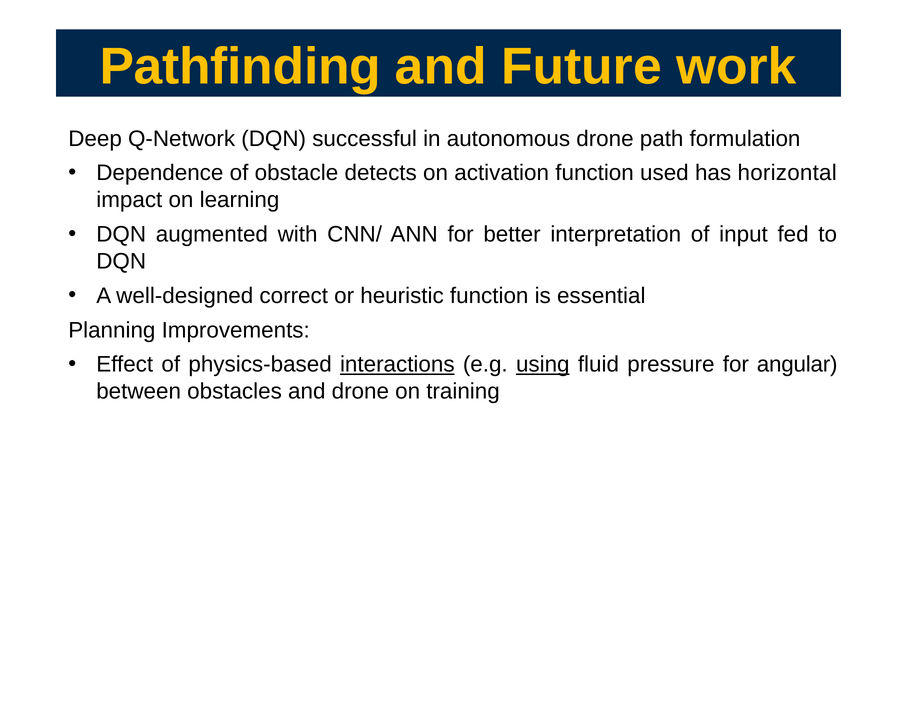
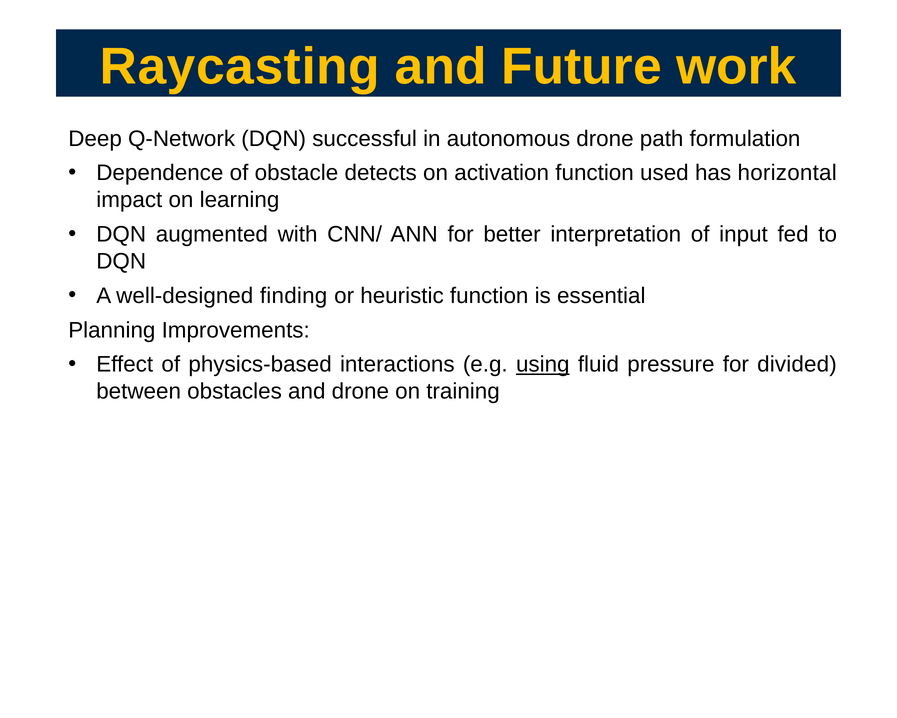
Pathfinding: Pathfinding -> Raycasting
correct: correct -> finding
interactions underline: present -> none
angular: angular -> divided
